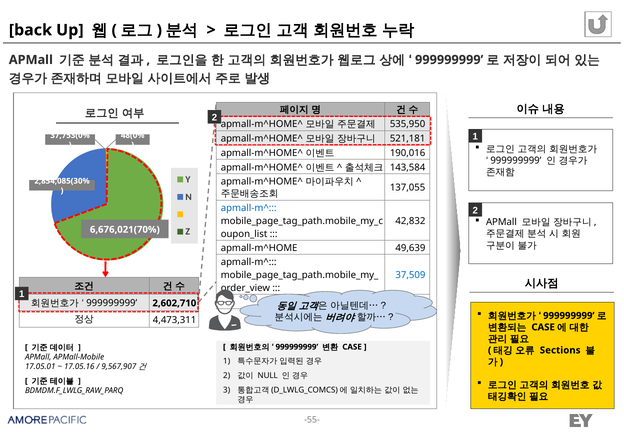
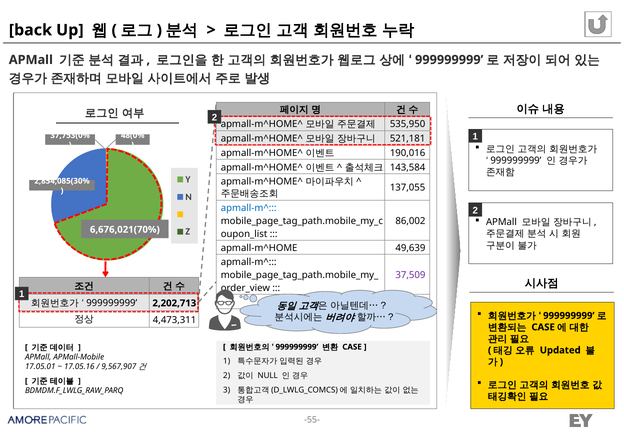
42,832: 42,832 -> 86,002
37,509 colour: blue -> purple
2,602,710: 2,602,710 -> 2,202,713
Sections: Sections -> Updated
